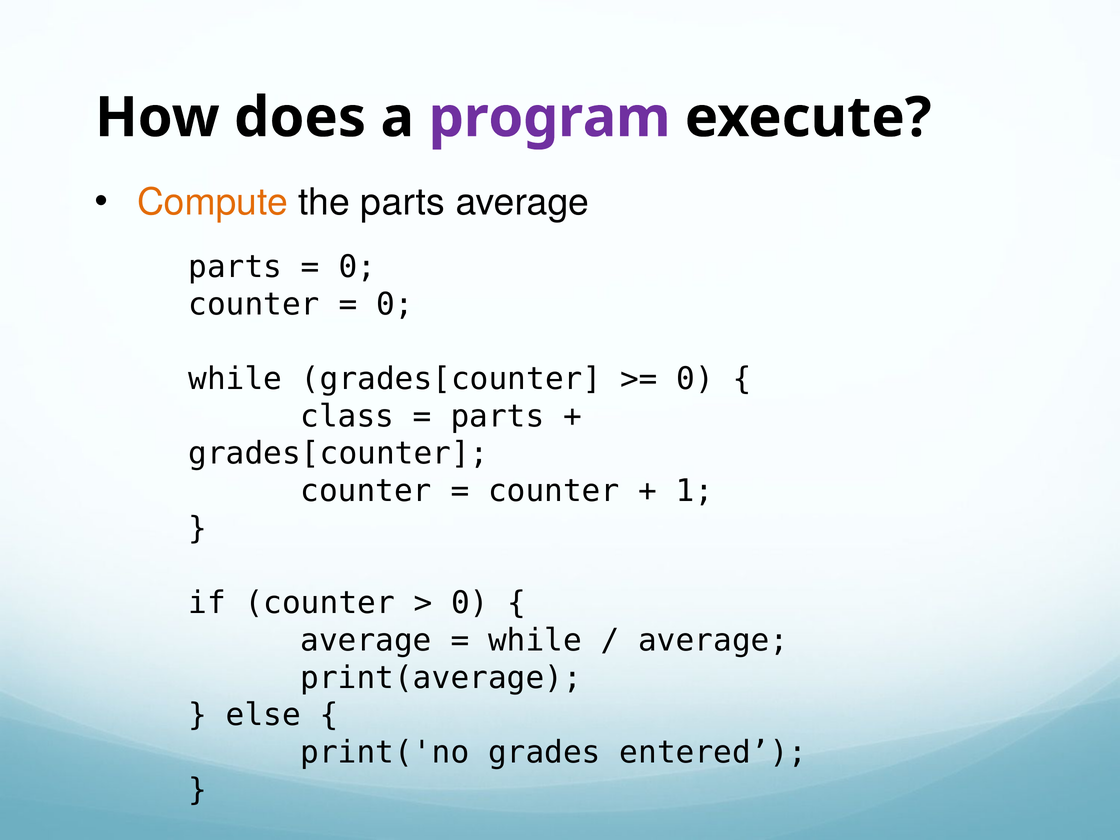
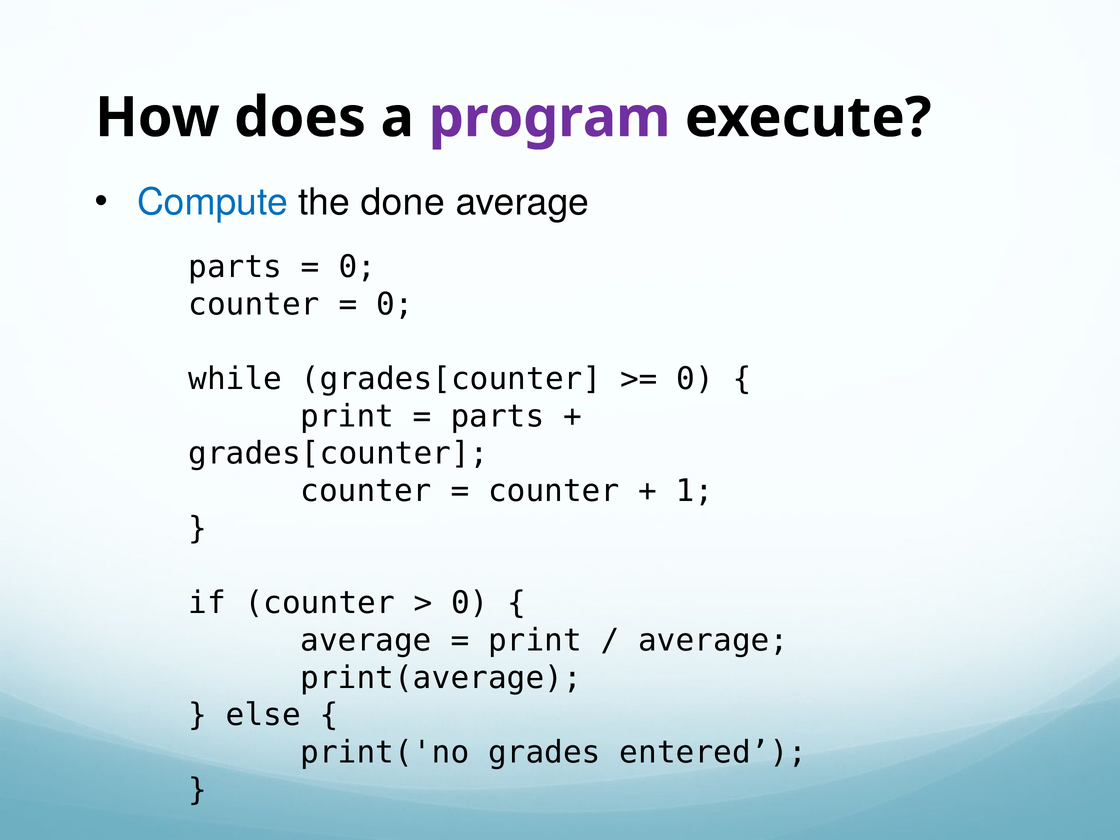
Compute colour: orange -> blue
the parts: parts -> done
class at (347, 416): class -> print
while at (535, 640): while -> print
